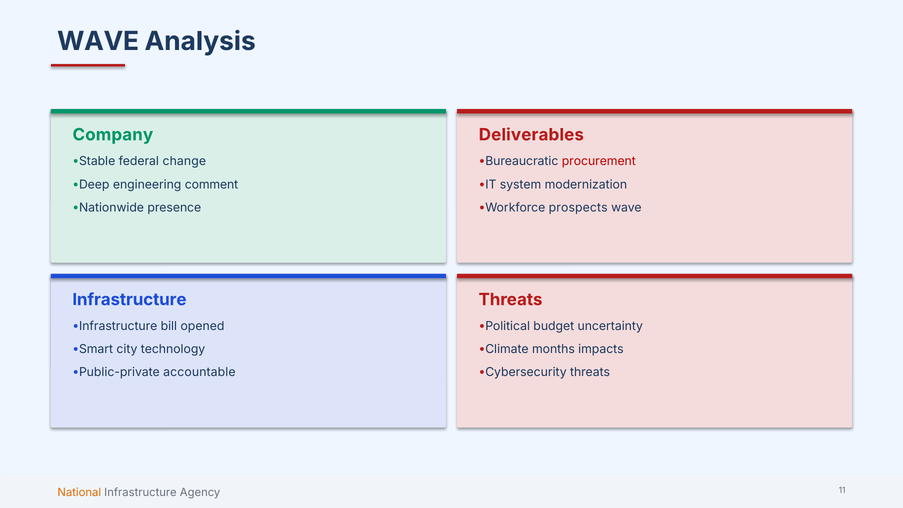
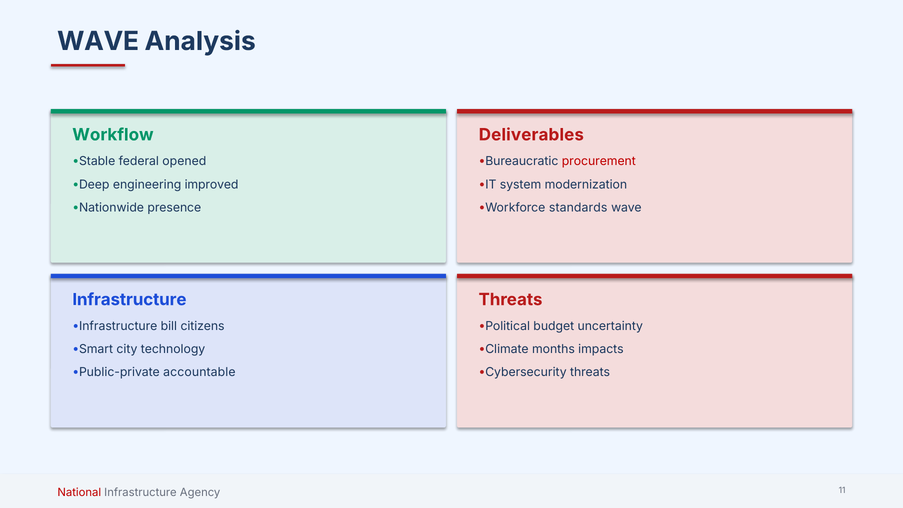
Company: Company -> Workflow
change: change -> opened
comment: comment -> improved
prospects: prospects -> standards
opened: opened -> citizens
National colour: orange -> red
